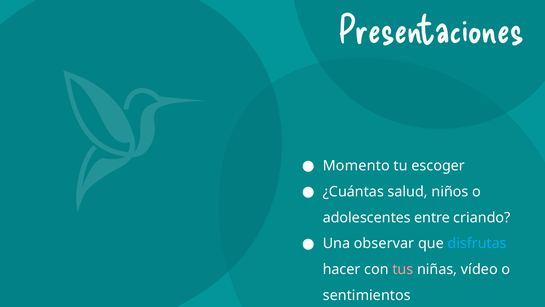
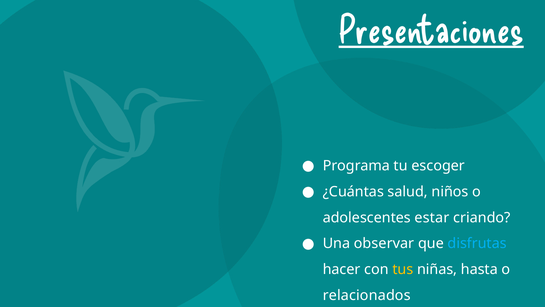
Presentaciones underline: none -> present
Momento: Momento -> Programa
entre: entre -> estar
tus colour: pink -> yellow
vídeo: vídeo -> hasta
sentimientos: sentimientos -> relacionados
